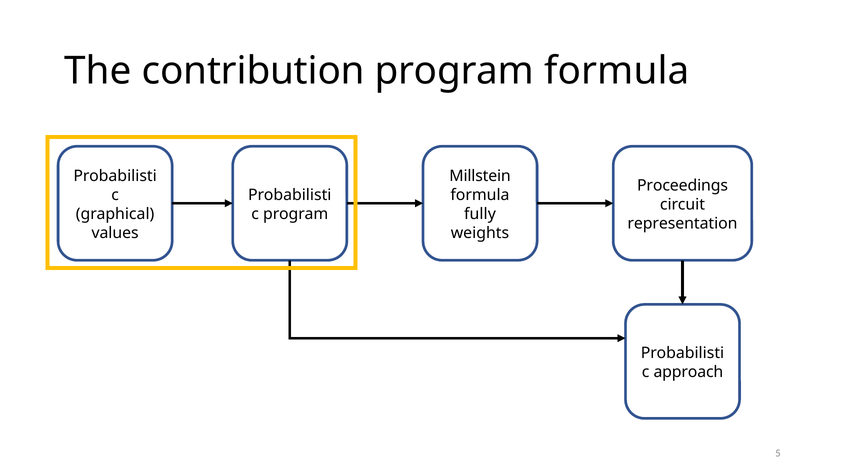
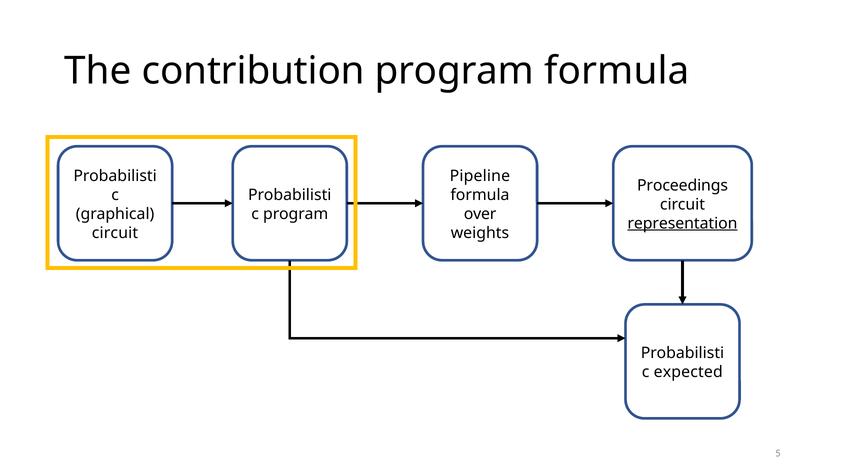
Millstein: Millstein -> Pipeline
fully: fully -> over
representation underline: none -> present
values at (115, 233): values -> circuit
approach: approach -> expected
